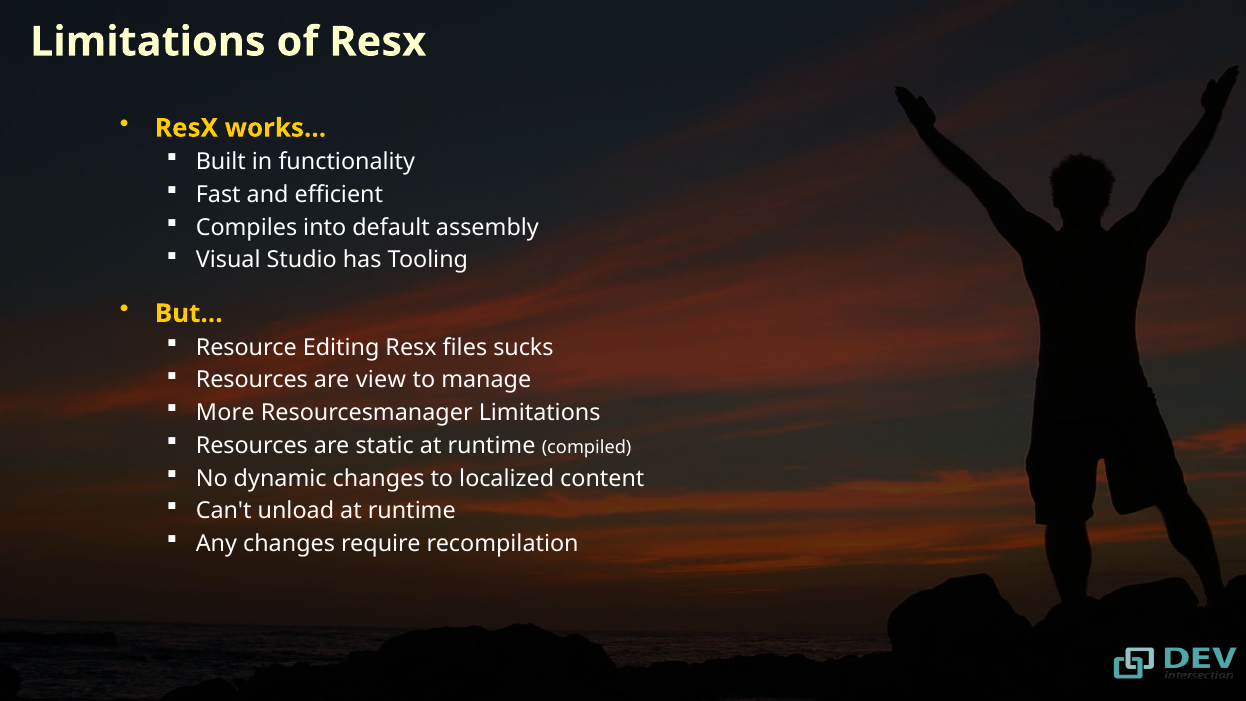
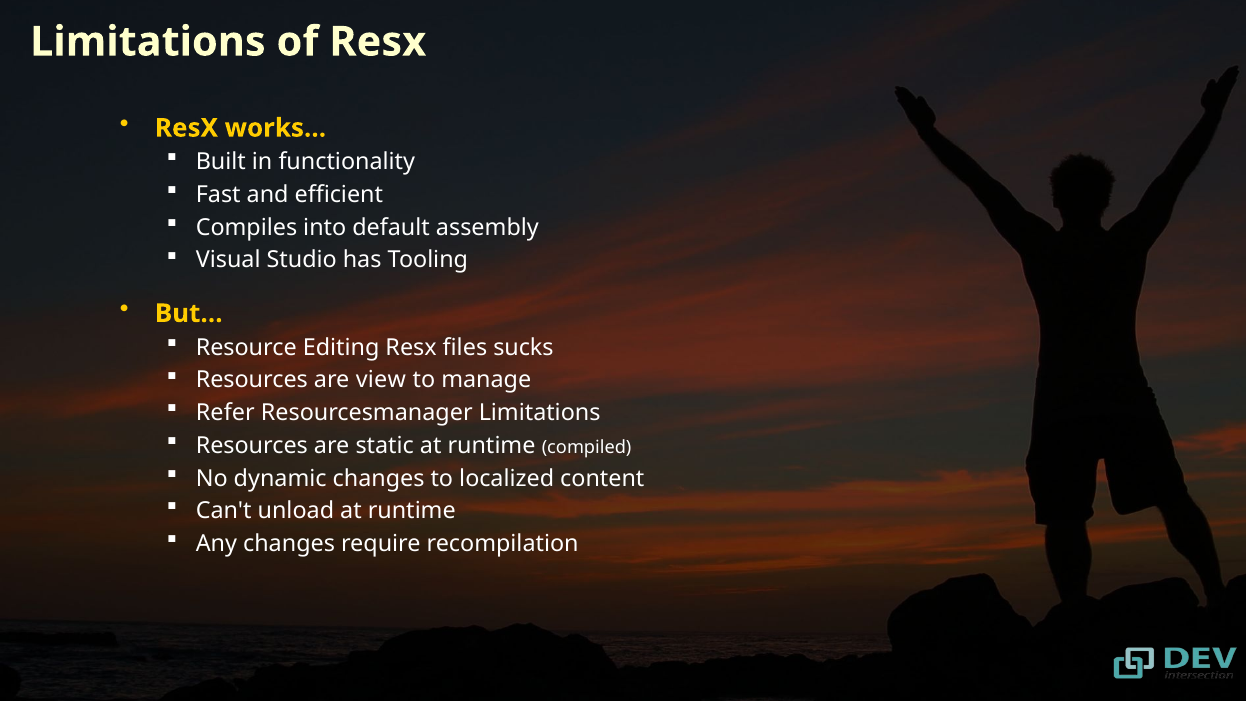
More: More -> Refer
